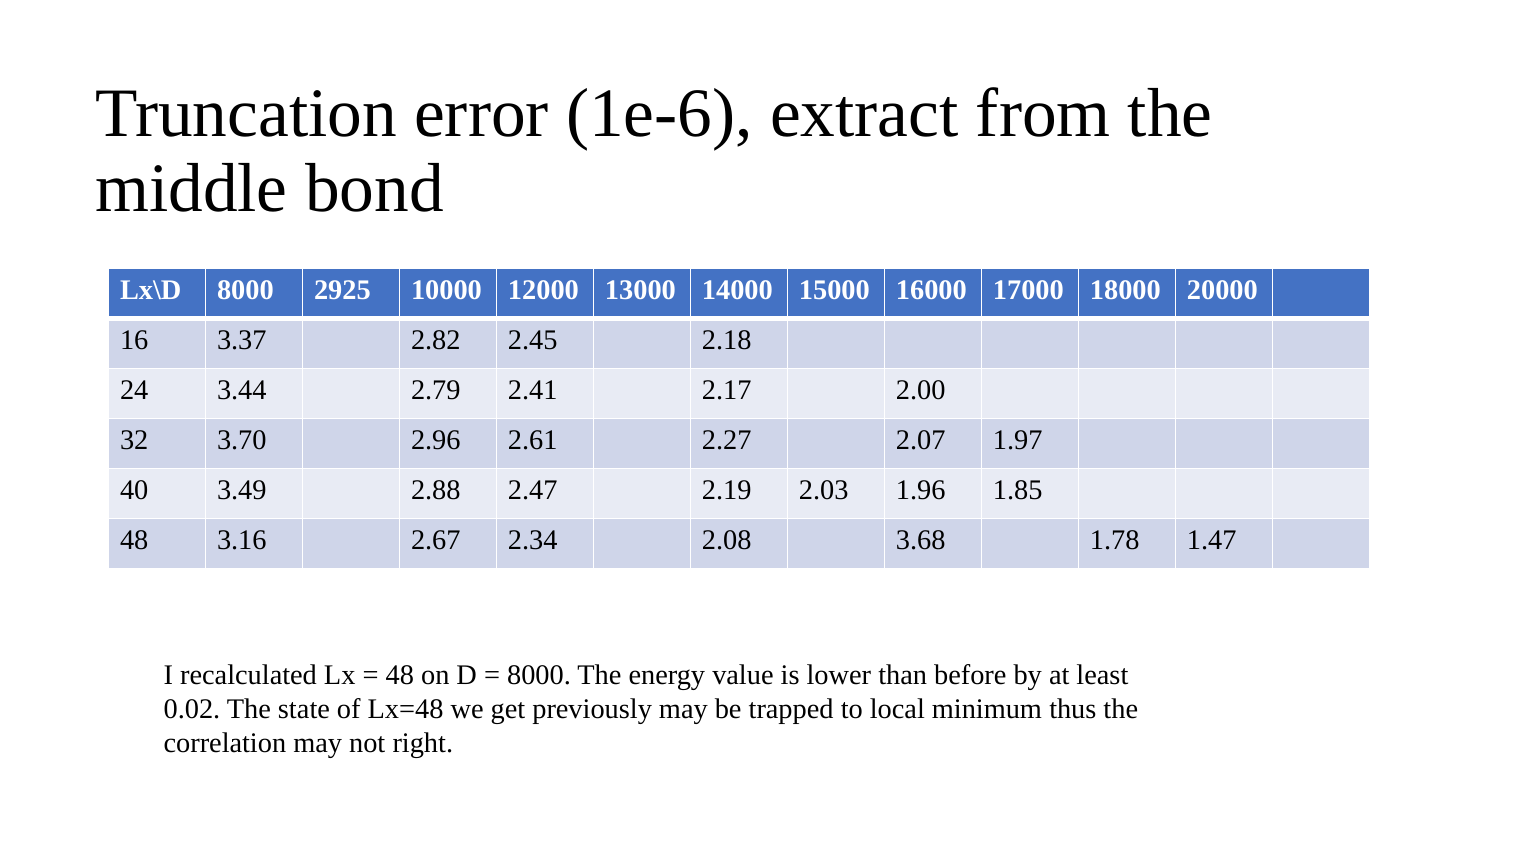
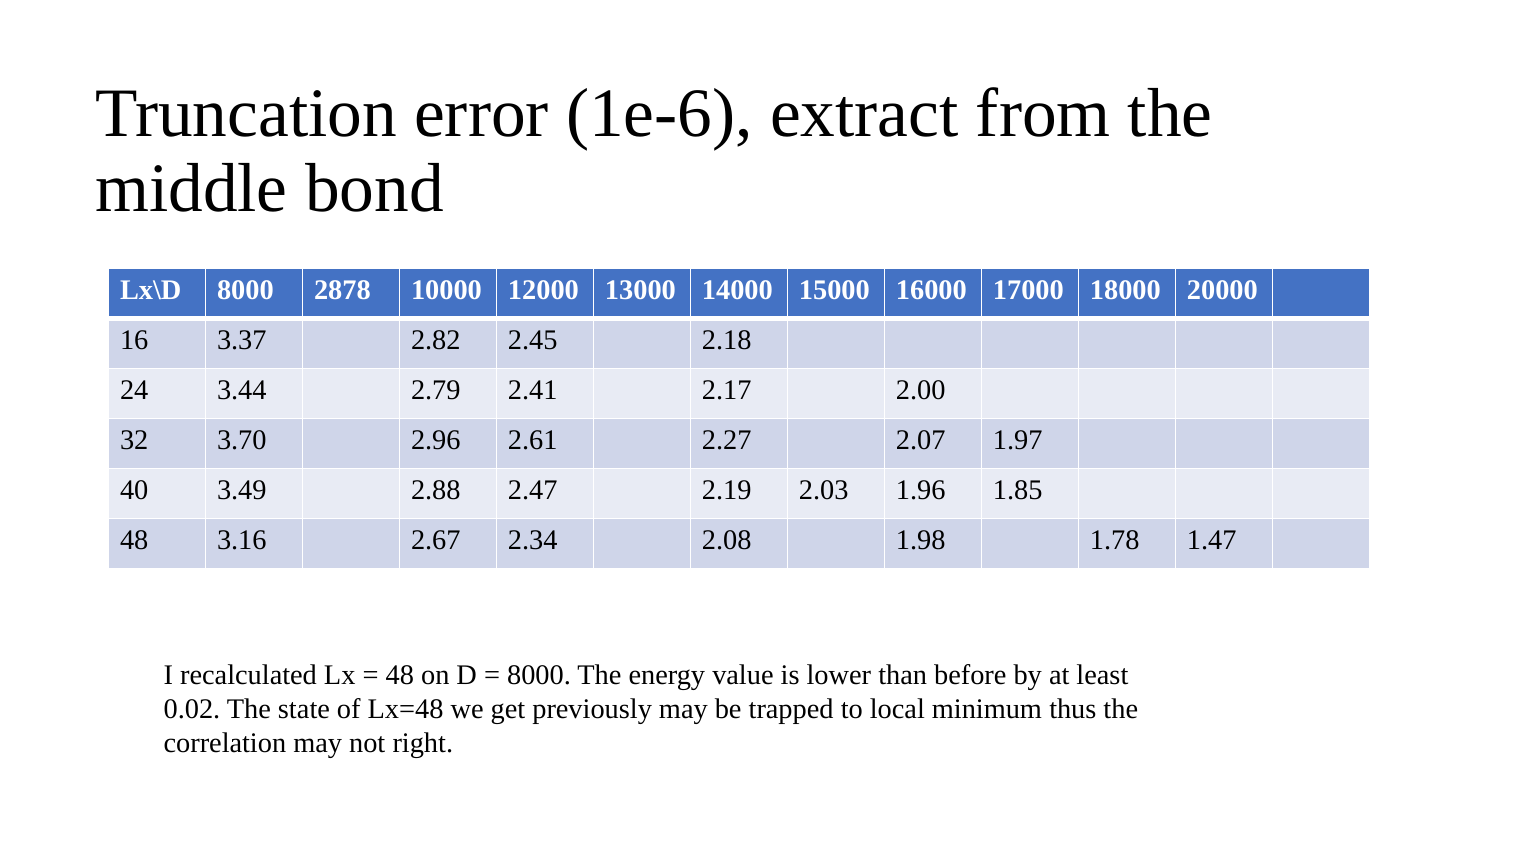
2925: 2925 -> 2878
3.68: 3.68 -> 1.98
